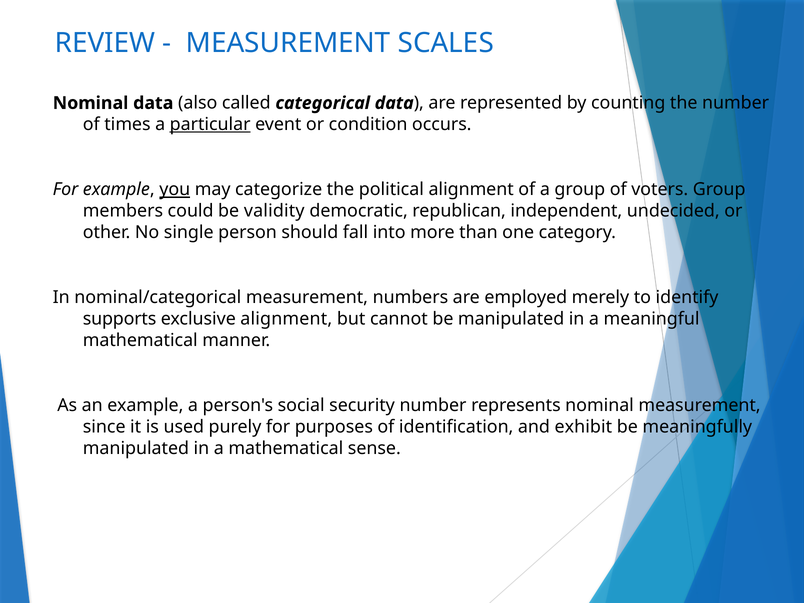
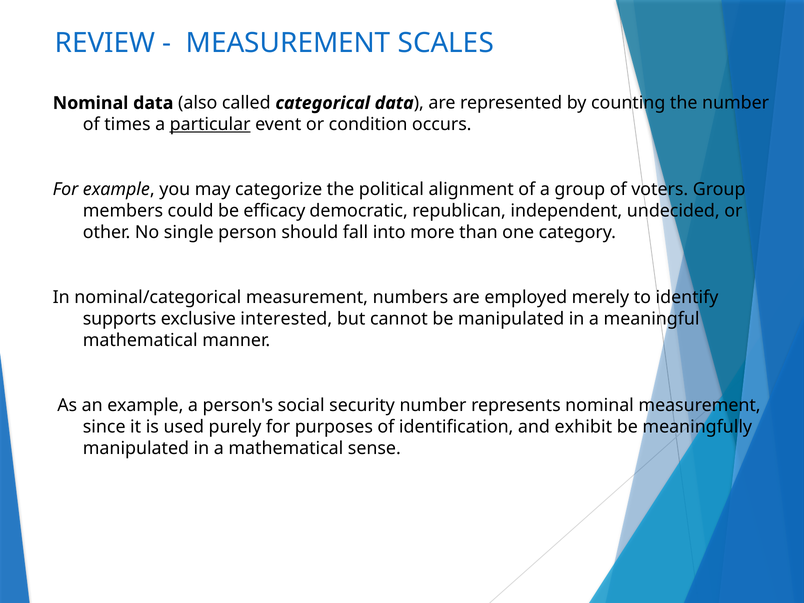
you underline: present -> none
validity: validity -> efficacy
exclusive alignment: alignment -> interested
